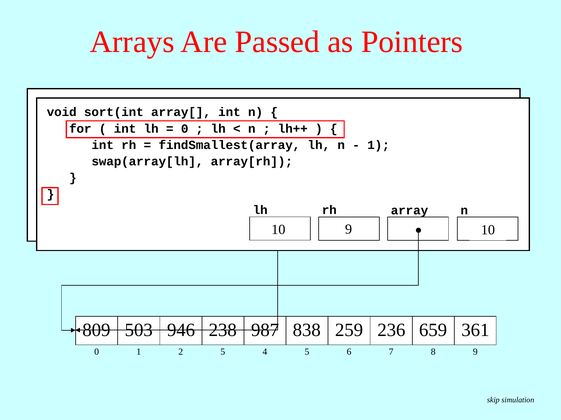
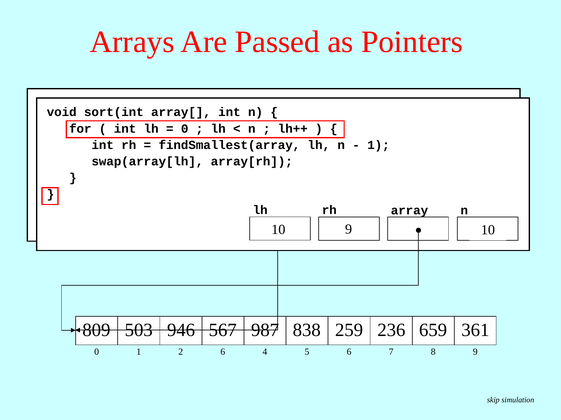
238: 238 -> 567
2 5: 5 -> 6
